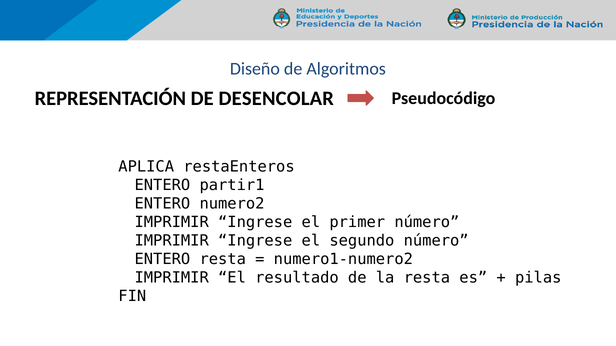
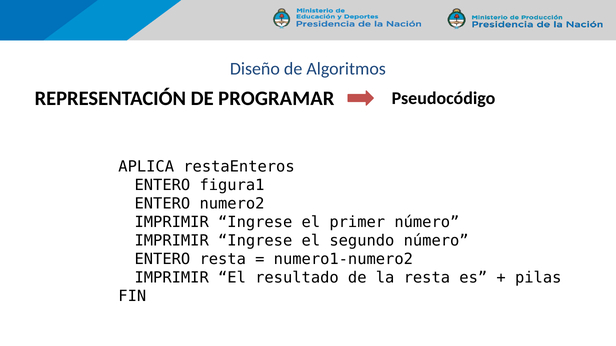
DESENCOLAR: DESENCOLAR -> PROGRAMAR
partir1: partir1 -> figura1
